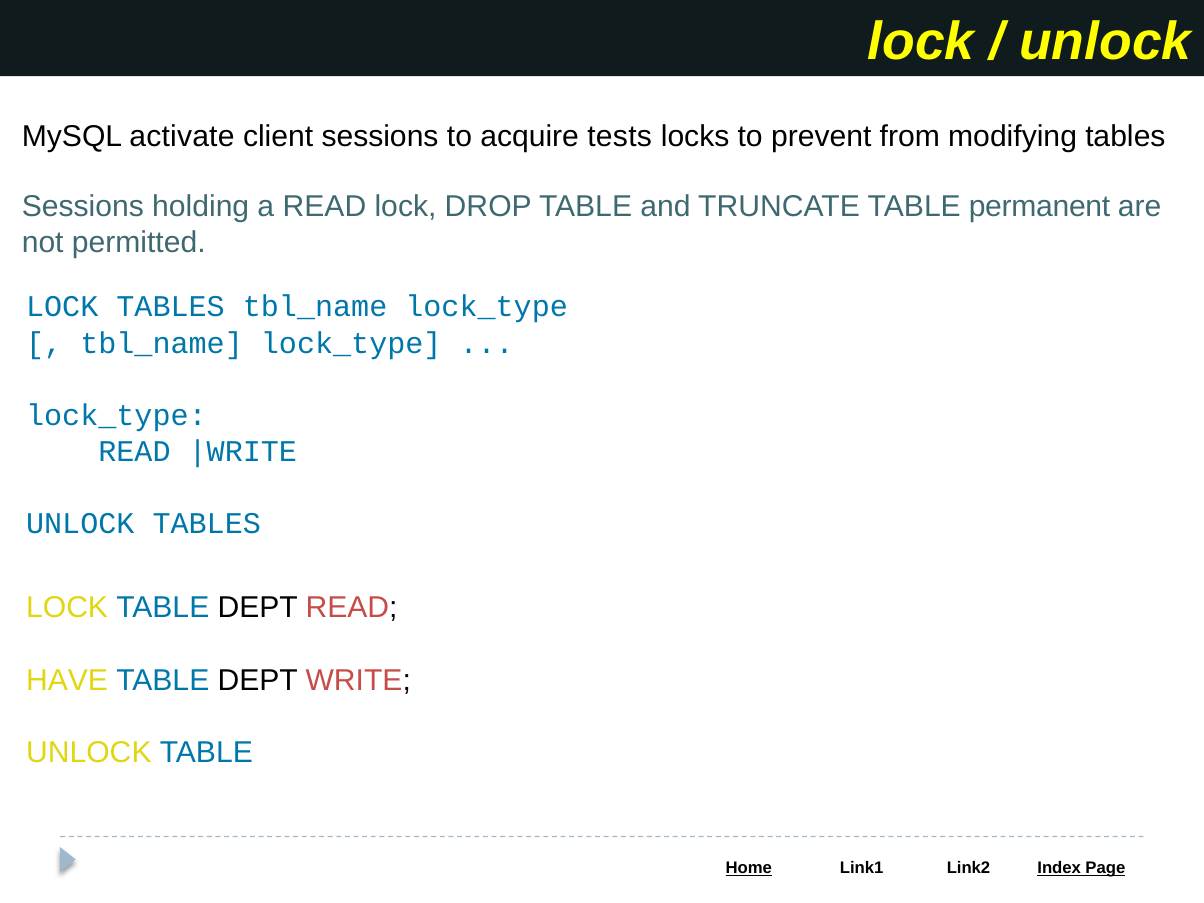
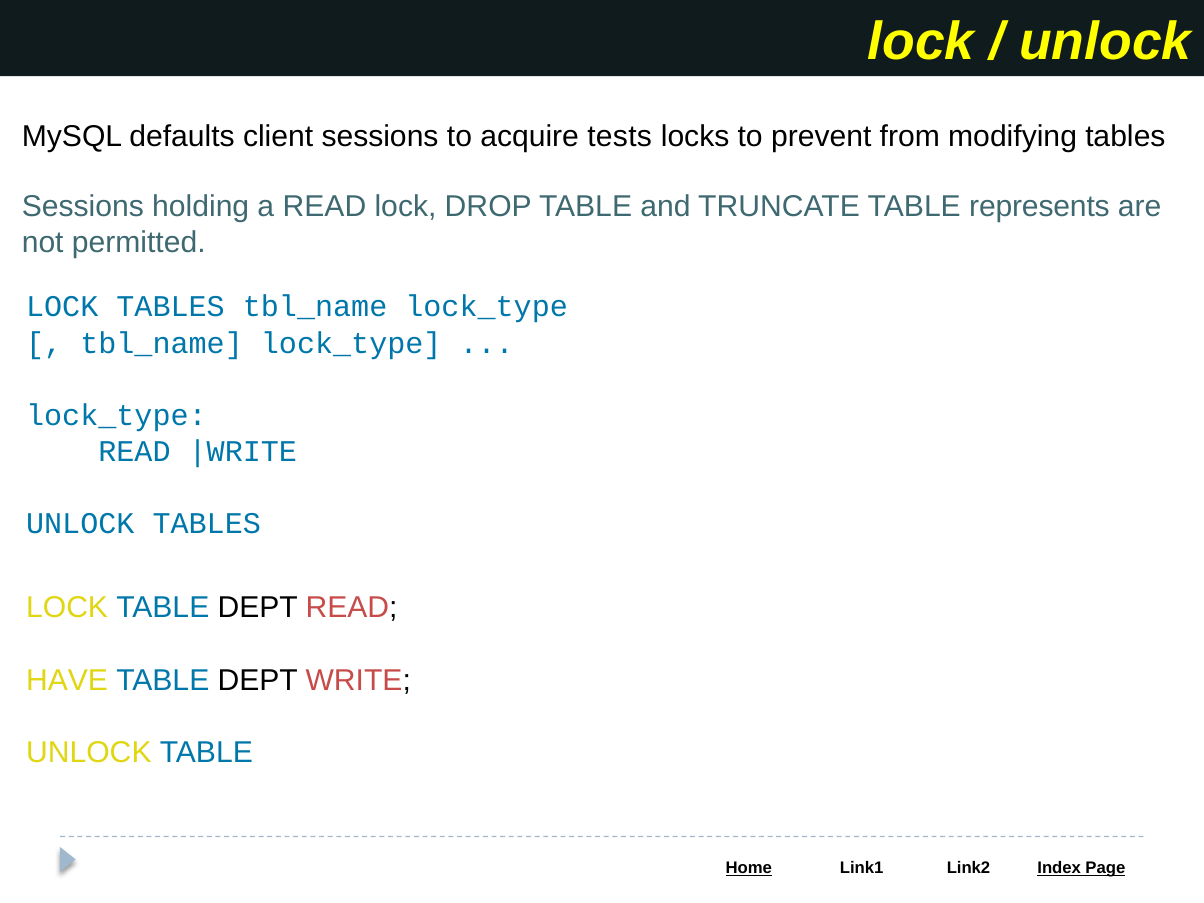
activate: activate -> defaults
permanent: permanent -> represents
